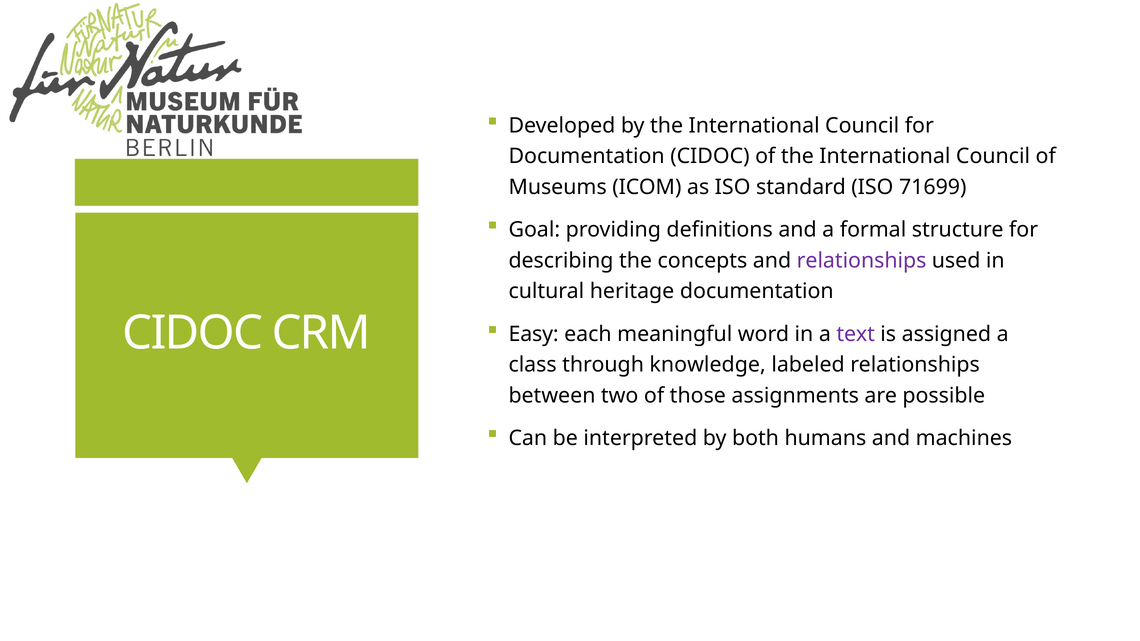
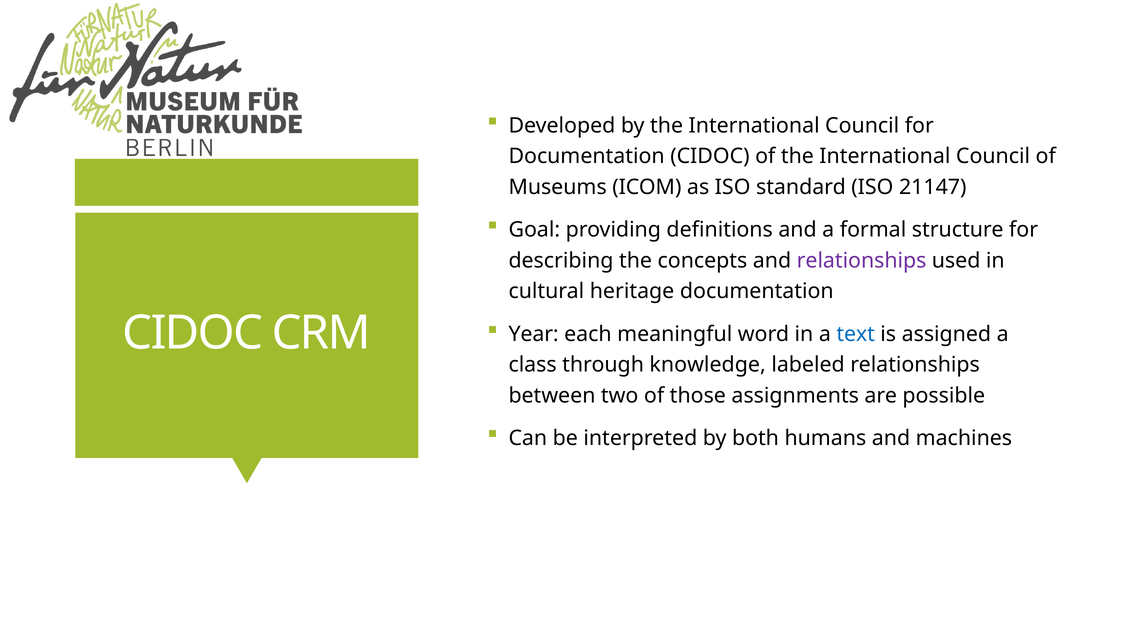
71699: 71699 -> 21147
Easy: Easy -> Year
text colour: purple -> blue
